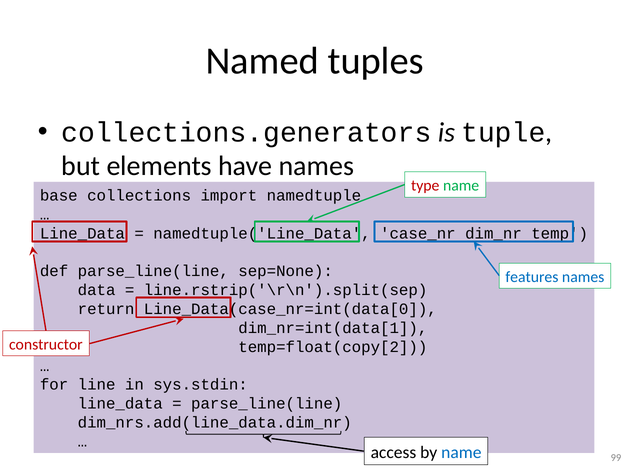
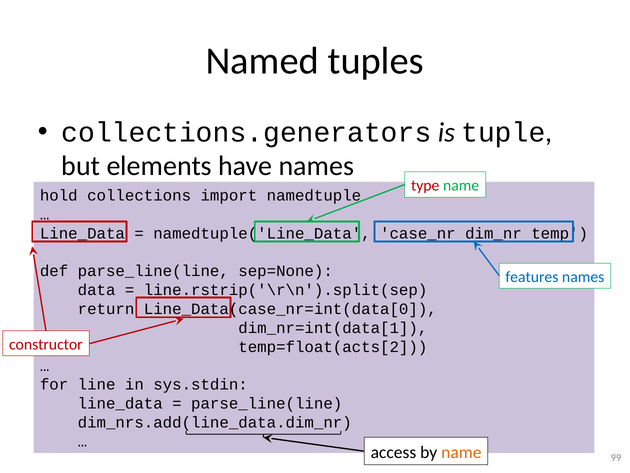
base: base -> hold
temp=float(copy[2: temp=float(copy[2 -> temp=float(acts[2
name at (461, 452) colour: blue -> orange
